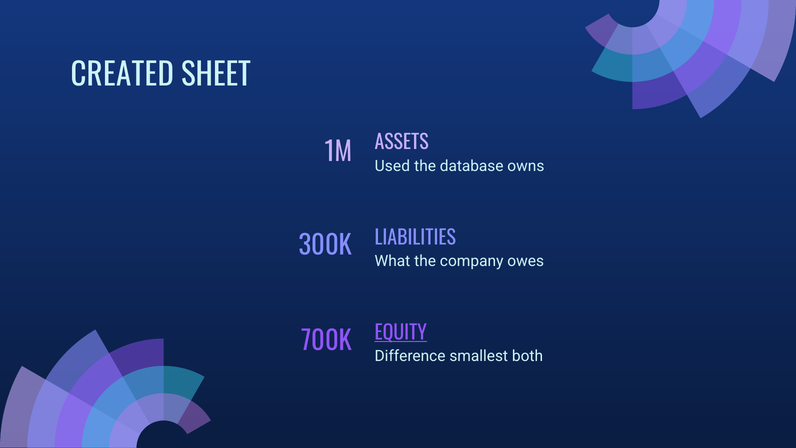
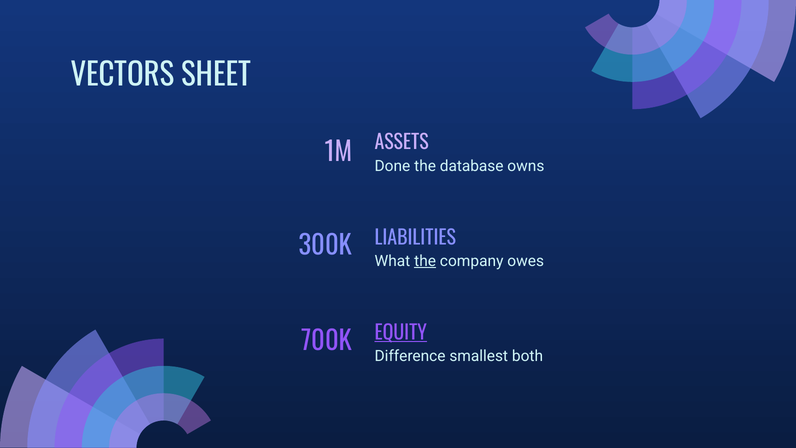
CREATED: CREATED -> VECTORS
Used: Used -> Done
the at (425, 261) underline: none -> present
